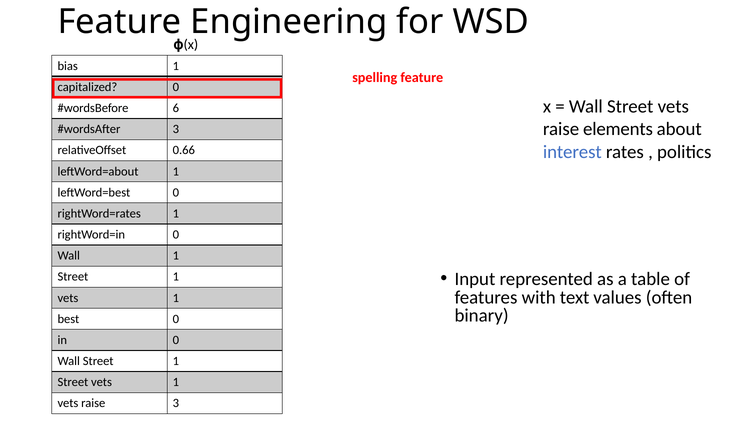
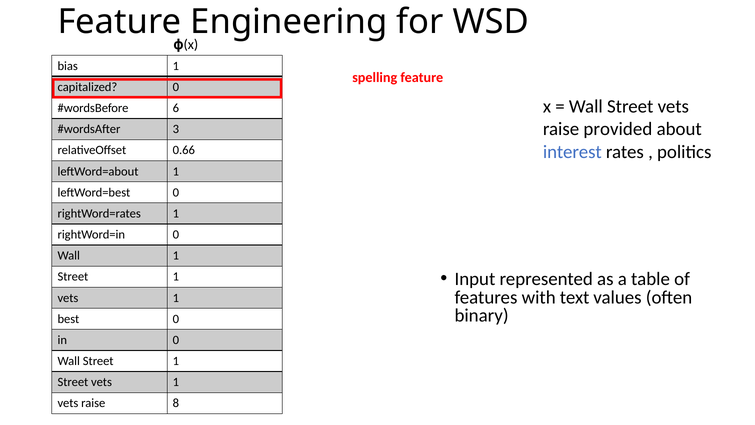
elements: elements -> provided
raise 3: 3 -> 8
